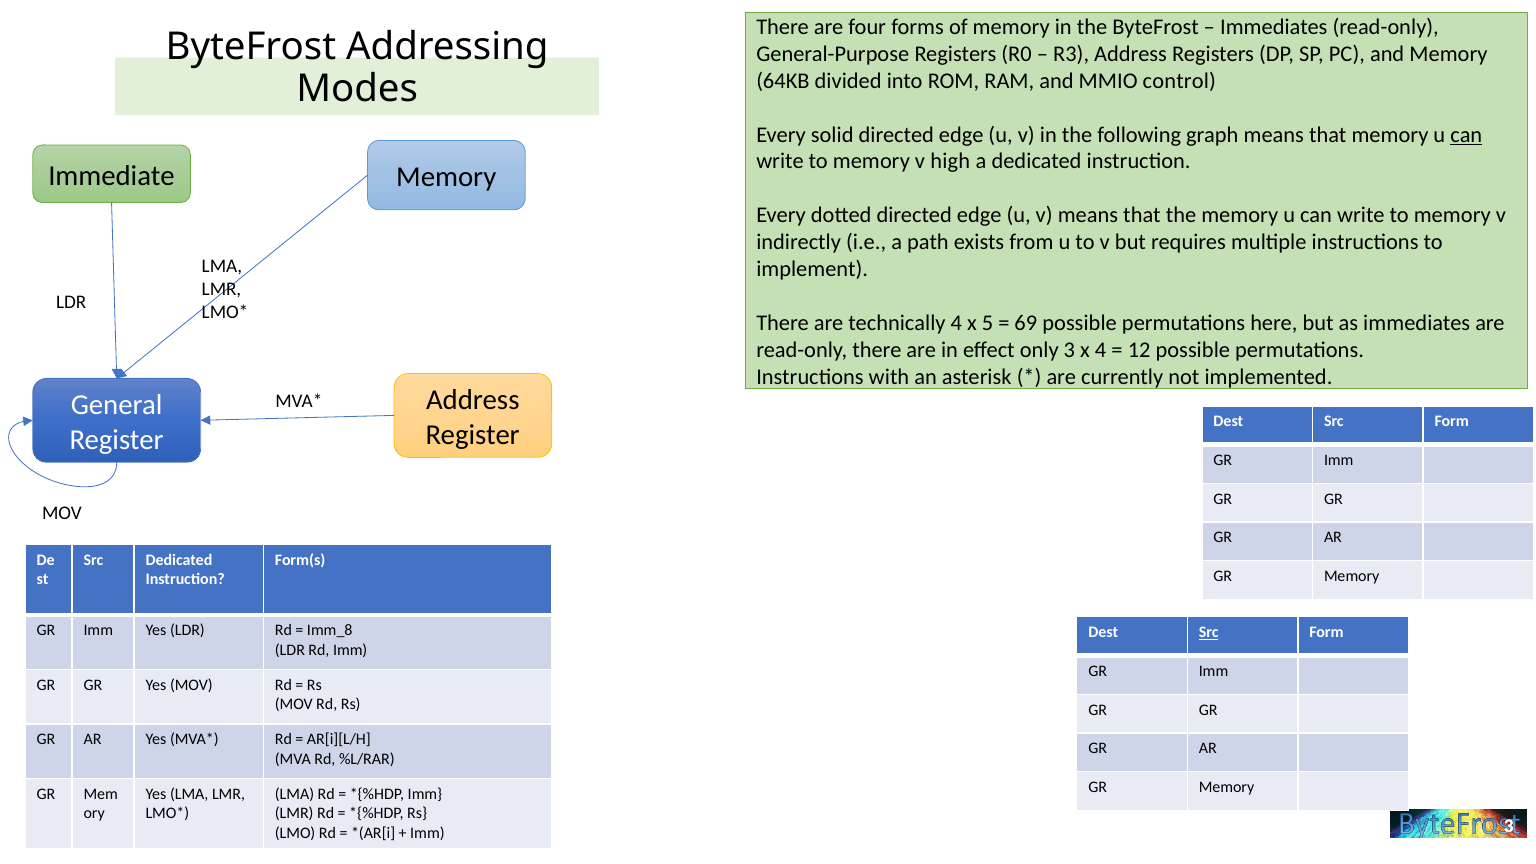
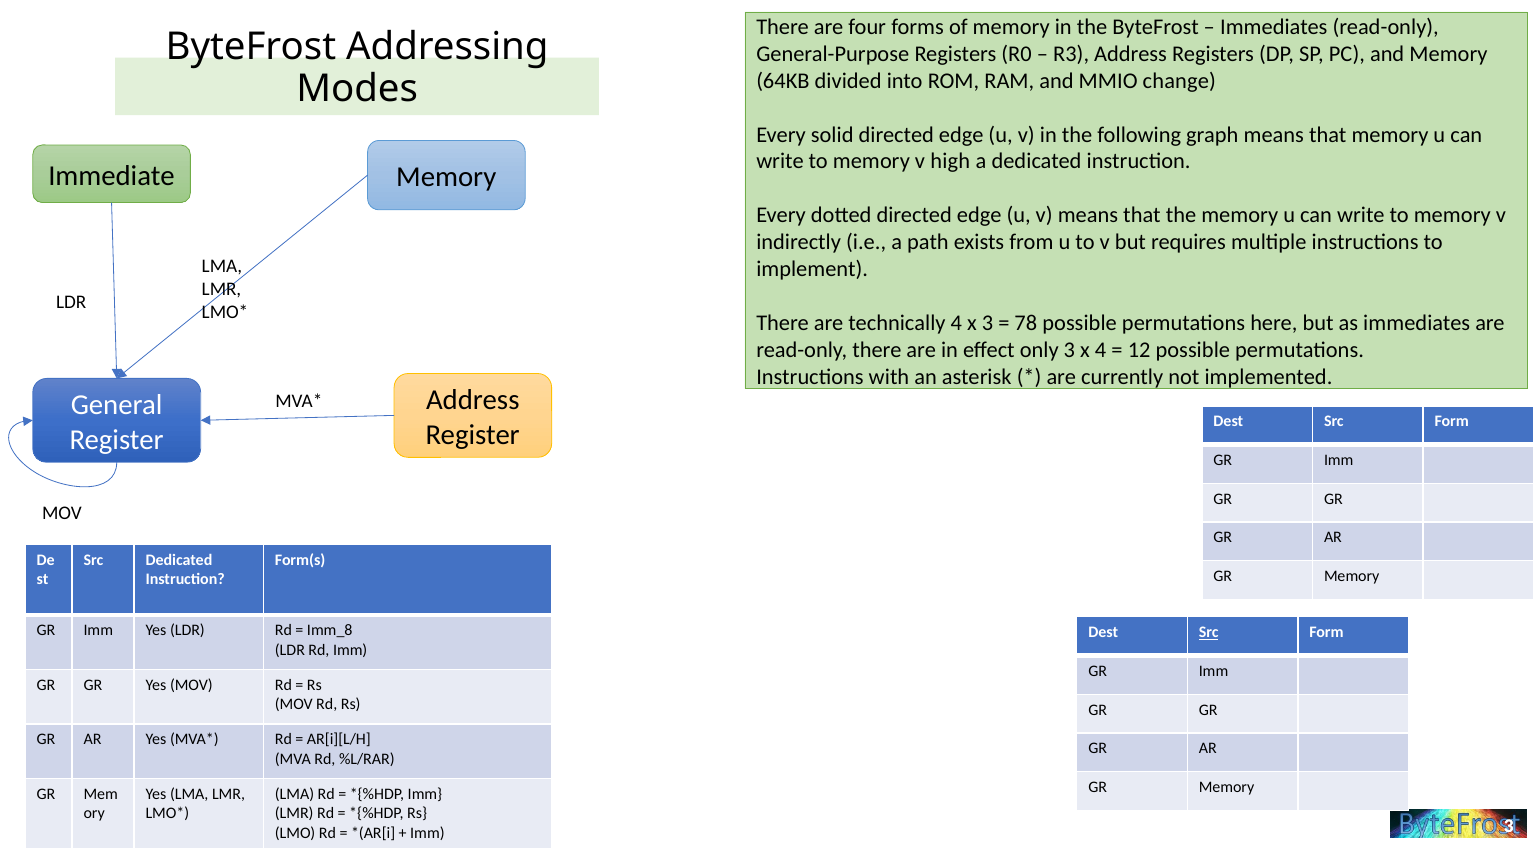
control: control -> change
can at (1466, 135) underline: present -> none
x 5: 5 -> 3
69: 69 -> 78
